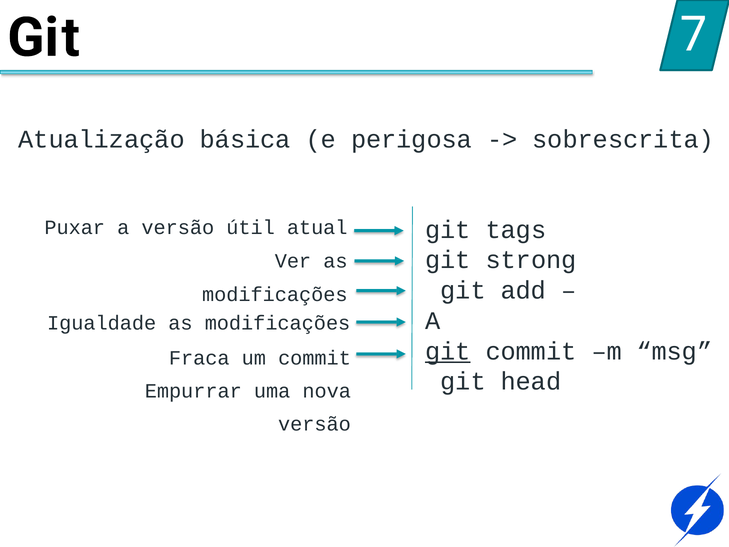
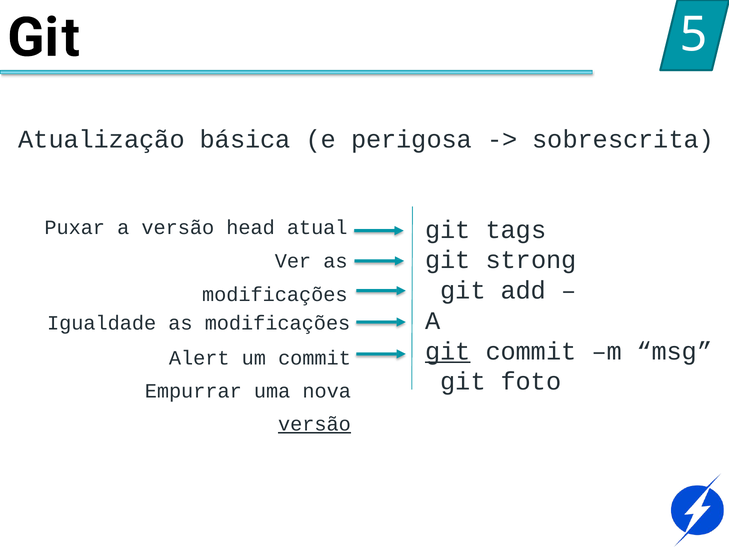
7: 7 -> 5
útil: útil -> head
Fraca: Fraca -> Alert
head: head -> foto
versão at (314, 424) underline: none -> present
